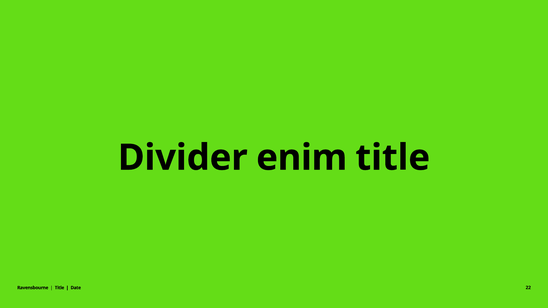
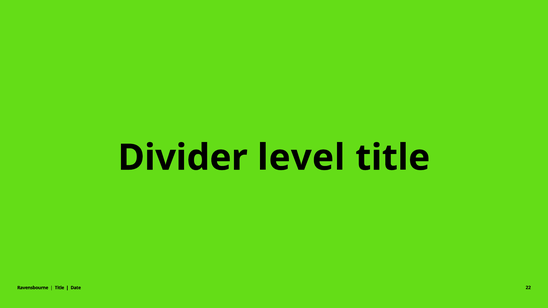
enim: enim -> level
